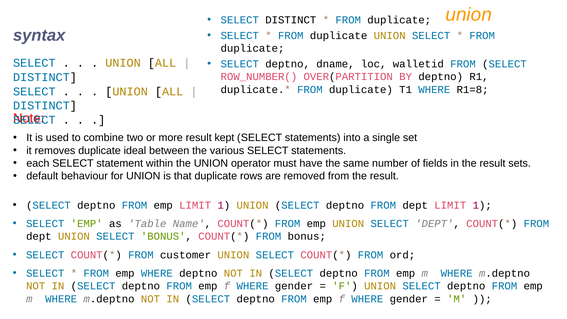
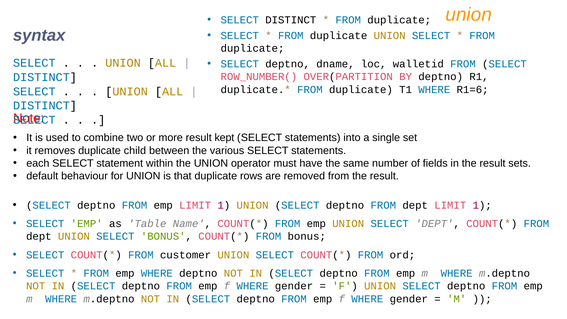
R1=8: R1=8 -> R1=6
ideal: ideal -> child
